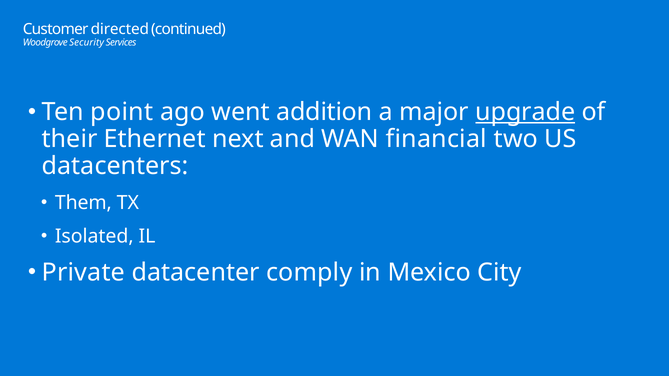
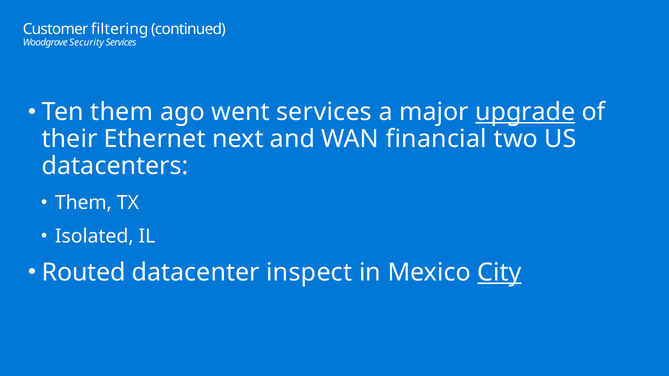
directed: directed -> filtering
Ten point: point -> them
went addition: addition -> services
Private: Private -> Routed
comply: comply -> inspect
City underline: none -> present
